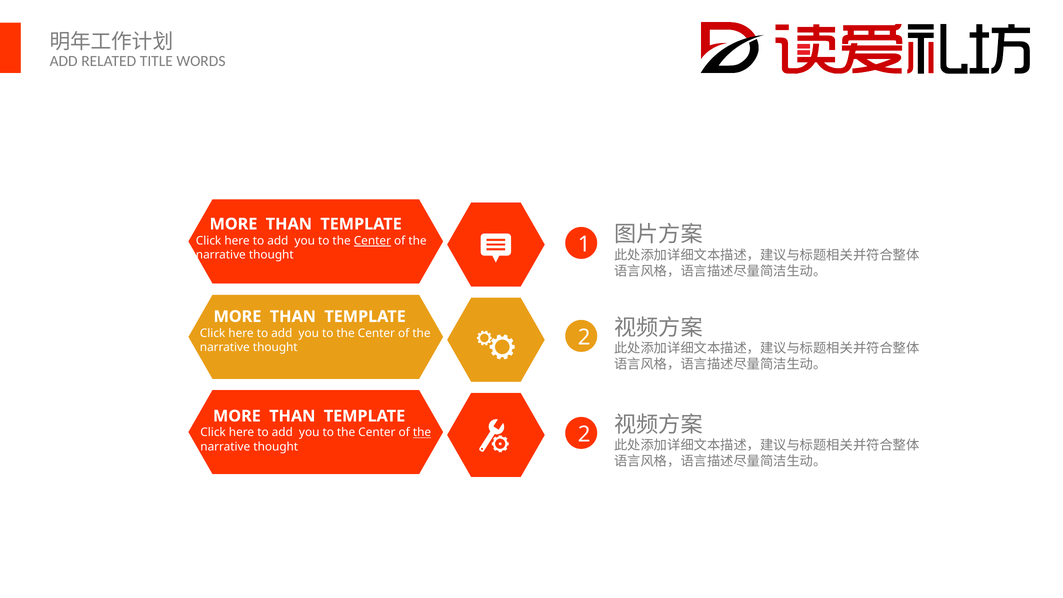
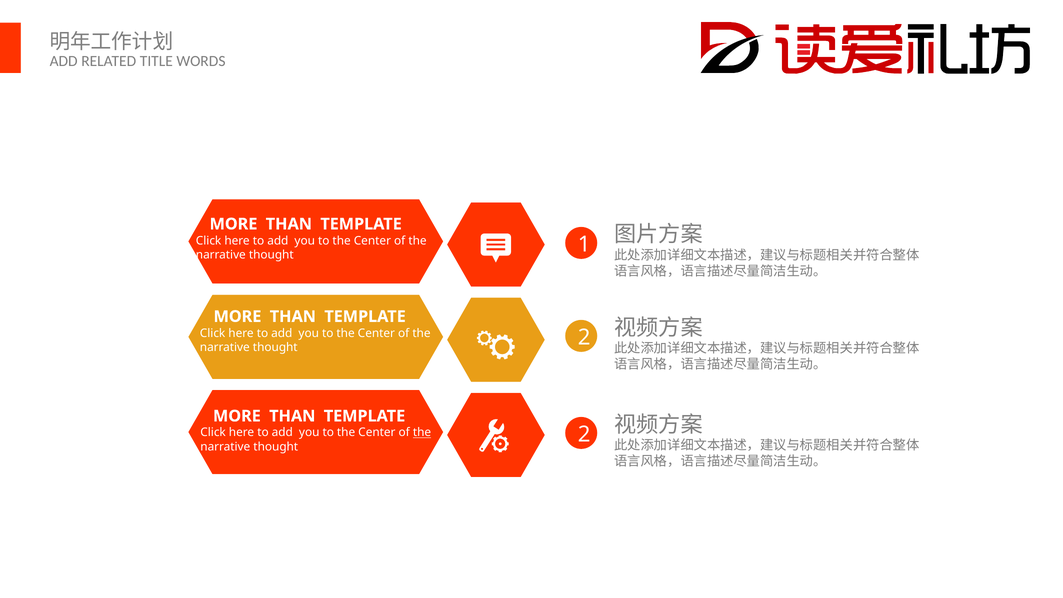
Center at (372, 241) underline: present -> none
